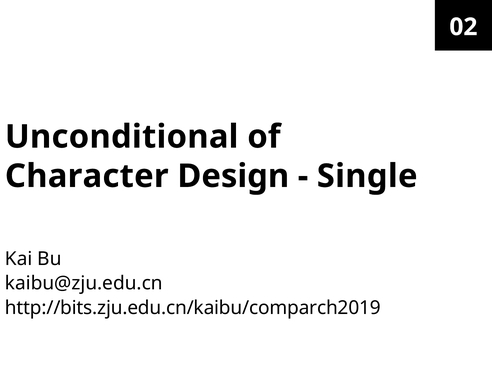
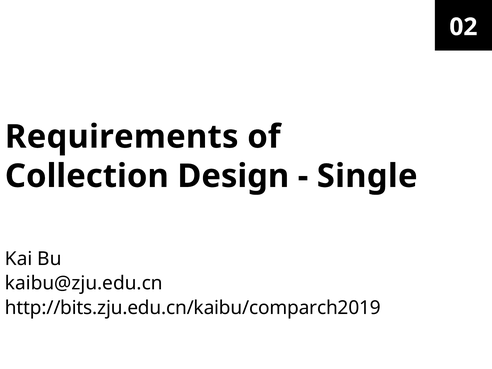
Unconditional: Unconditional -> Requirements
Character: Character -> Collection
